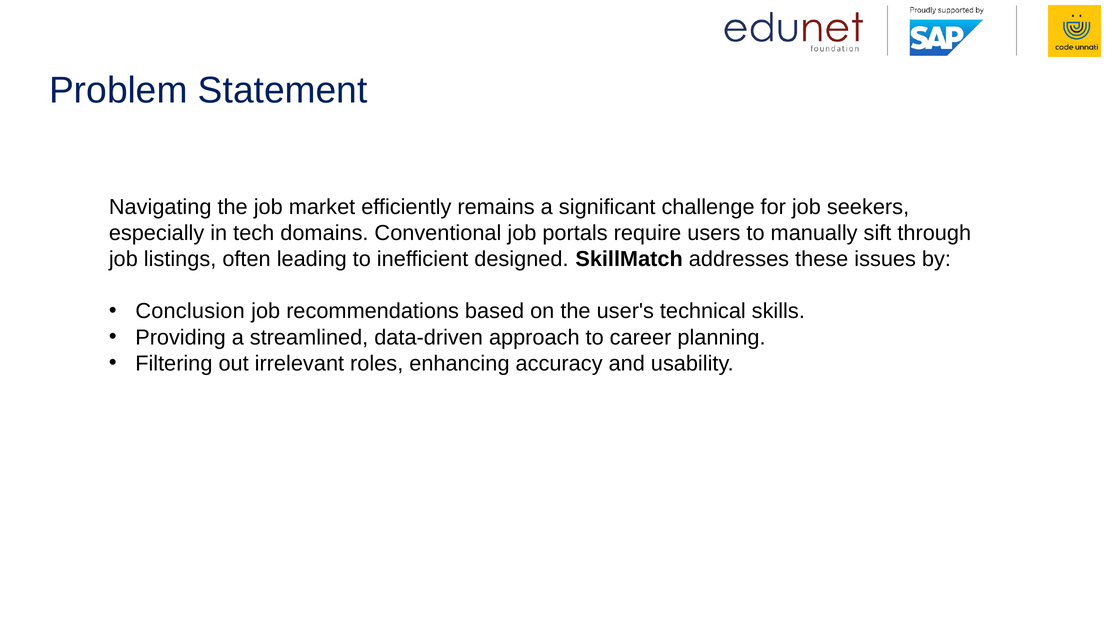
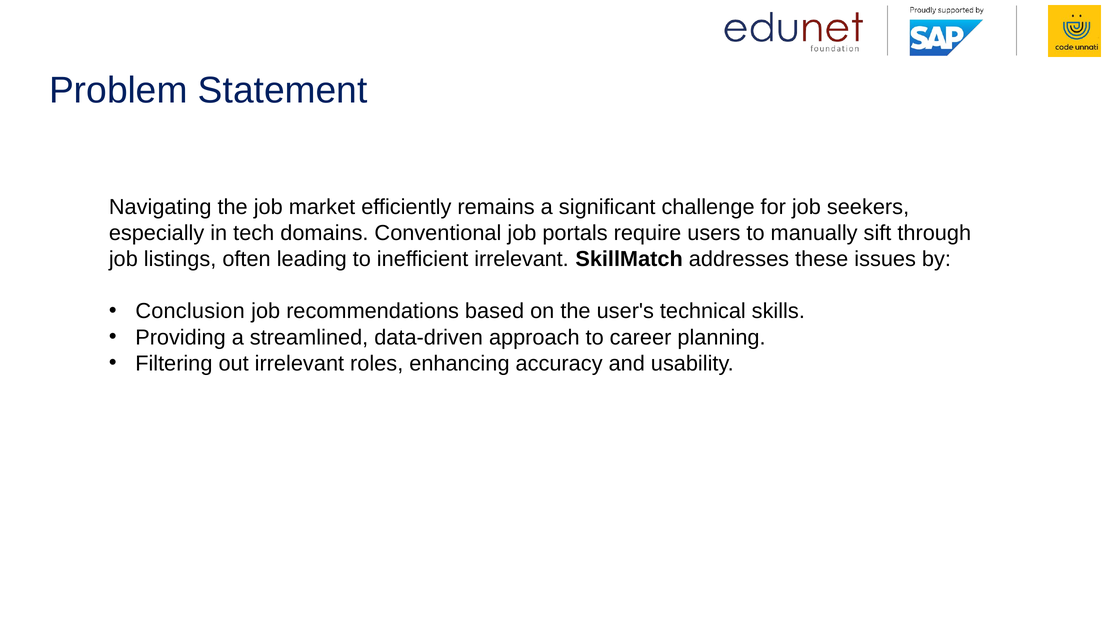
inefficient designed: designed -> irrelevant
